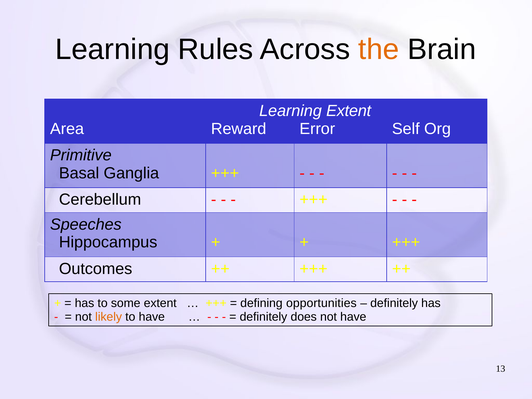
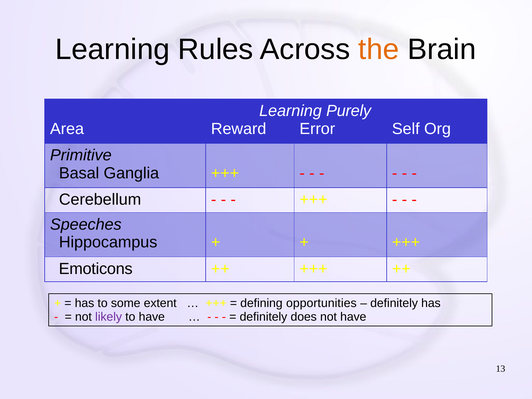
Learning Extent: Extent -> Purely
Outcomes: Outcomes -> Emoticons
likely colour: orange -> purple
